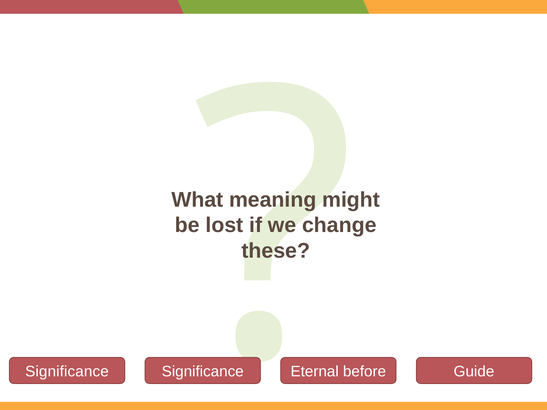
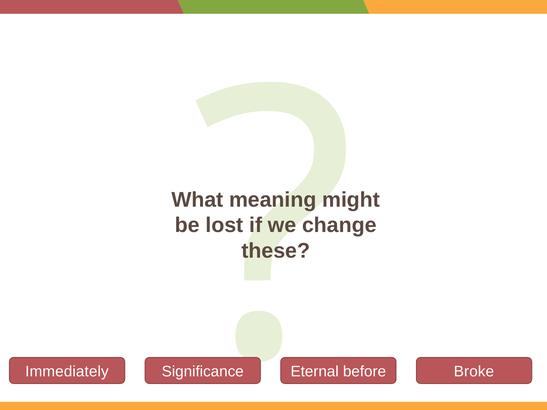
Significance at (67, 372): Significance -> Immediately
Guide: Guide -> Broke
